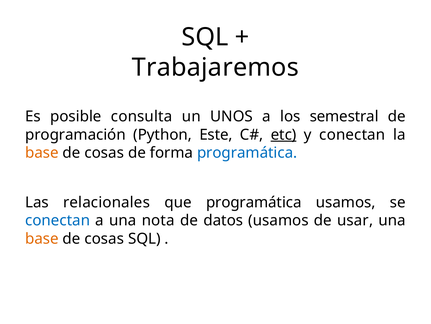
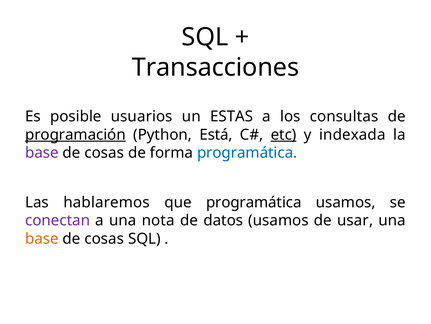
Trabajaremos: Trabajaremos -> Transacciones
consulta: consulta -> usuarios
UNOS: UNOS -> ESTAS
semestral: semestral -> consultas
programación underline: none -> present
Este: Este -> Está
y conectan: conectan -> indexada
base at (42, 153) colour: orange -> purple
relacionales: relacionales -> hablaremos
conectan at (58, 220) colour: blue -> purple
